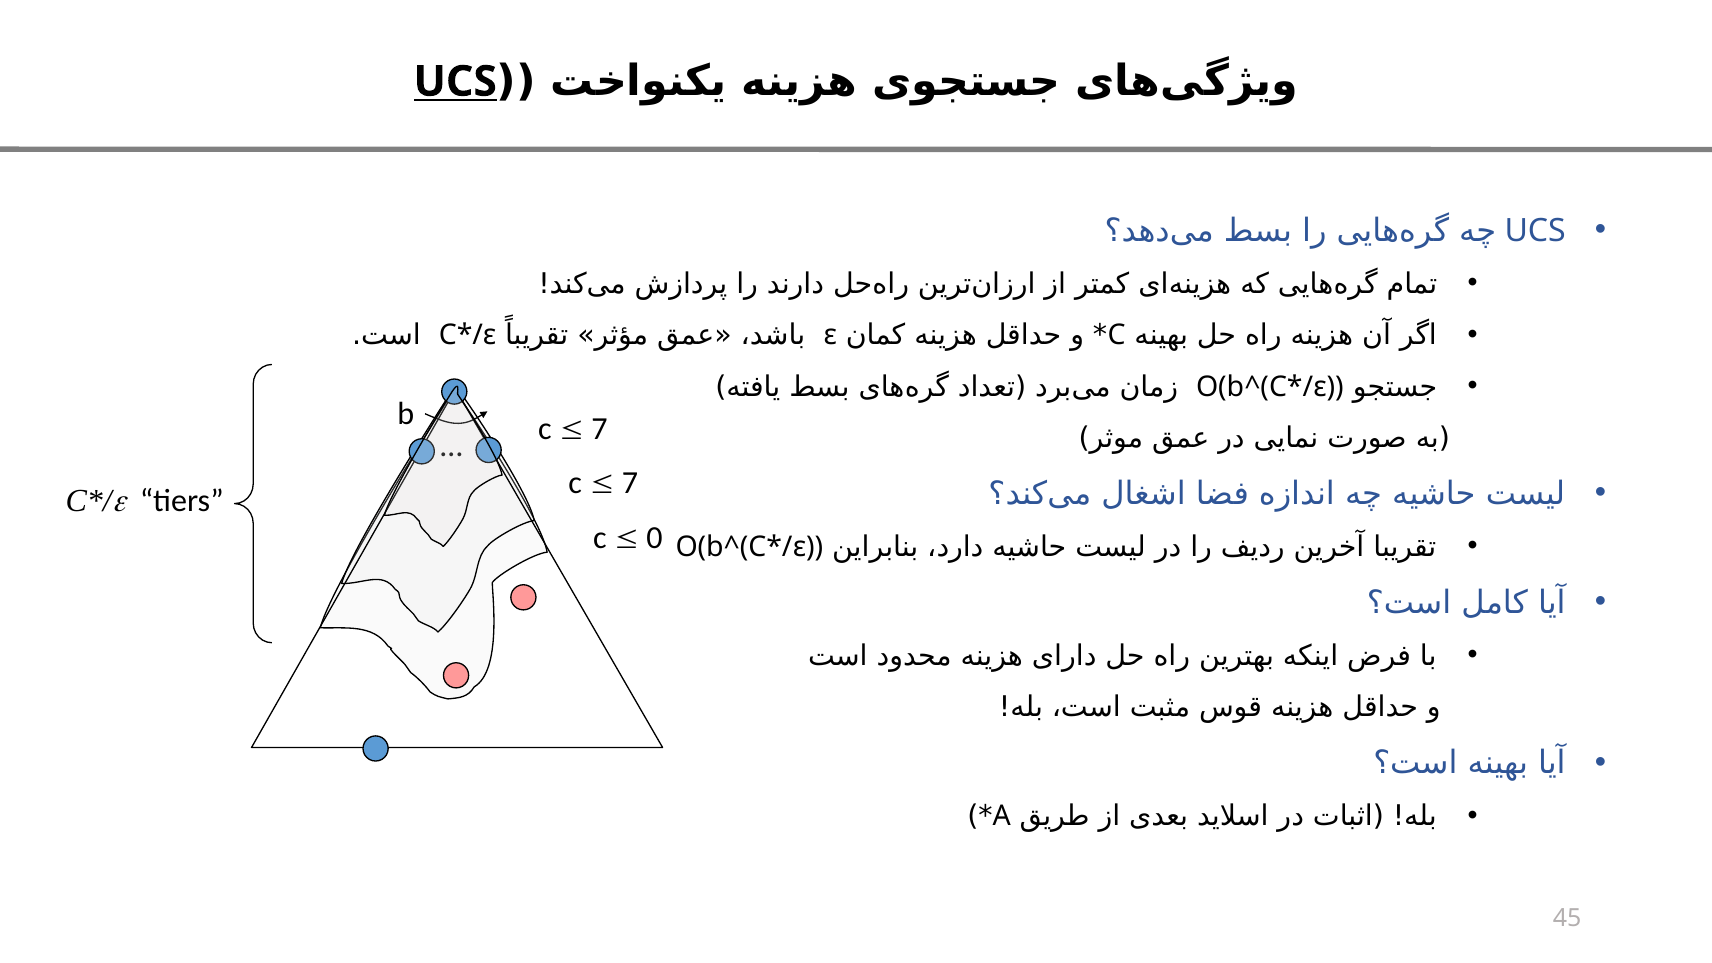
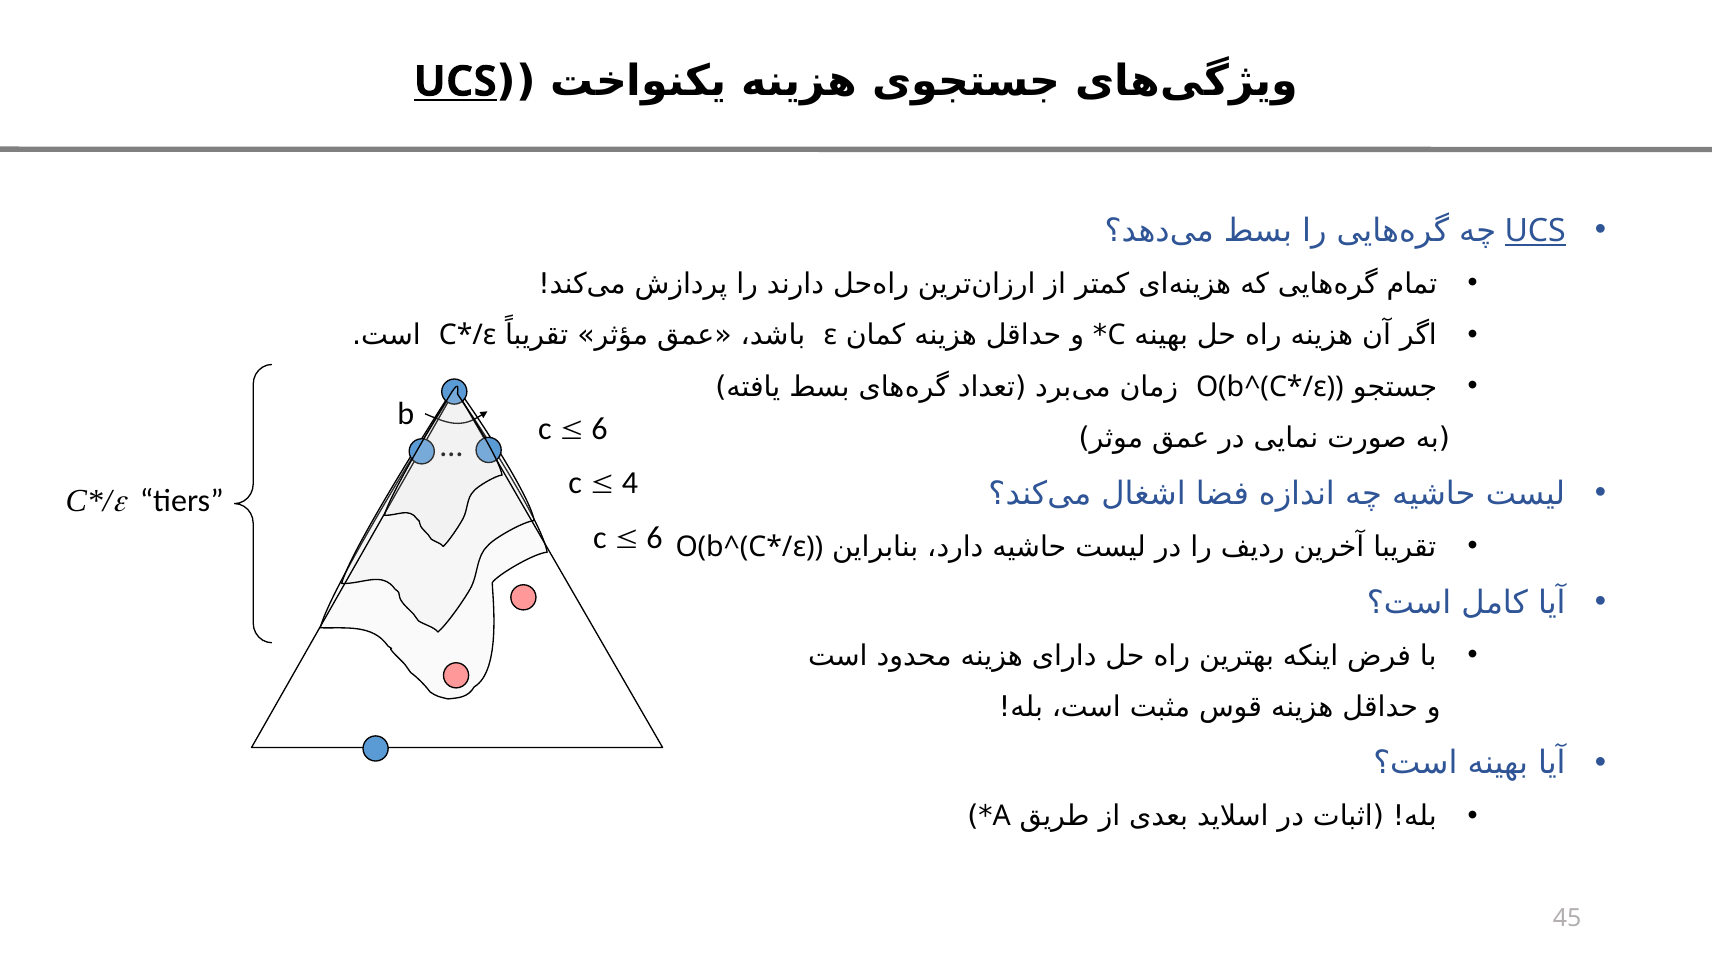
UCS at (1535, 231) underline: none -> present
7 at (600, 429): 7 -> 6
7 at (630, 482): 7 -> 4
0 at (654, 538): 0 -> 6
